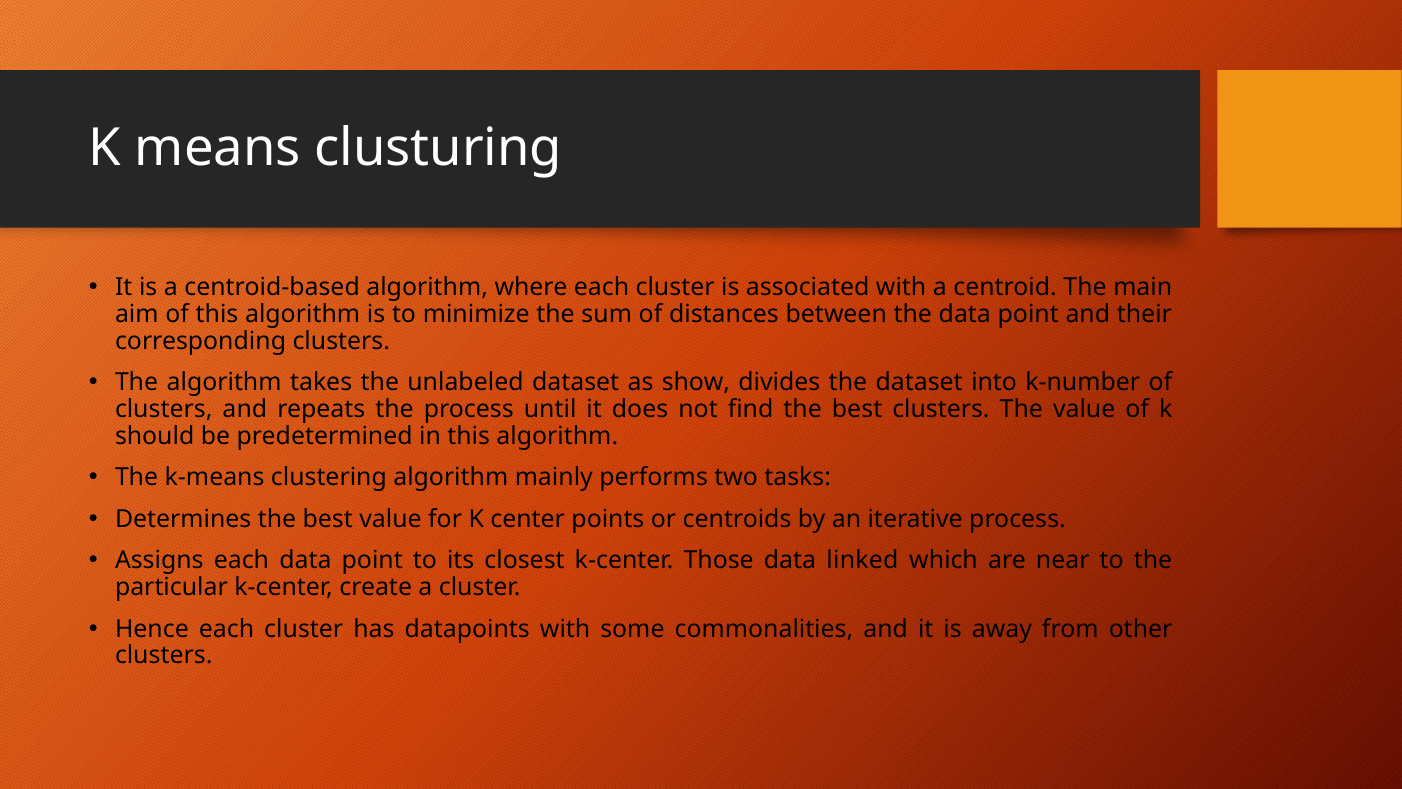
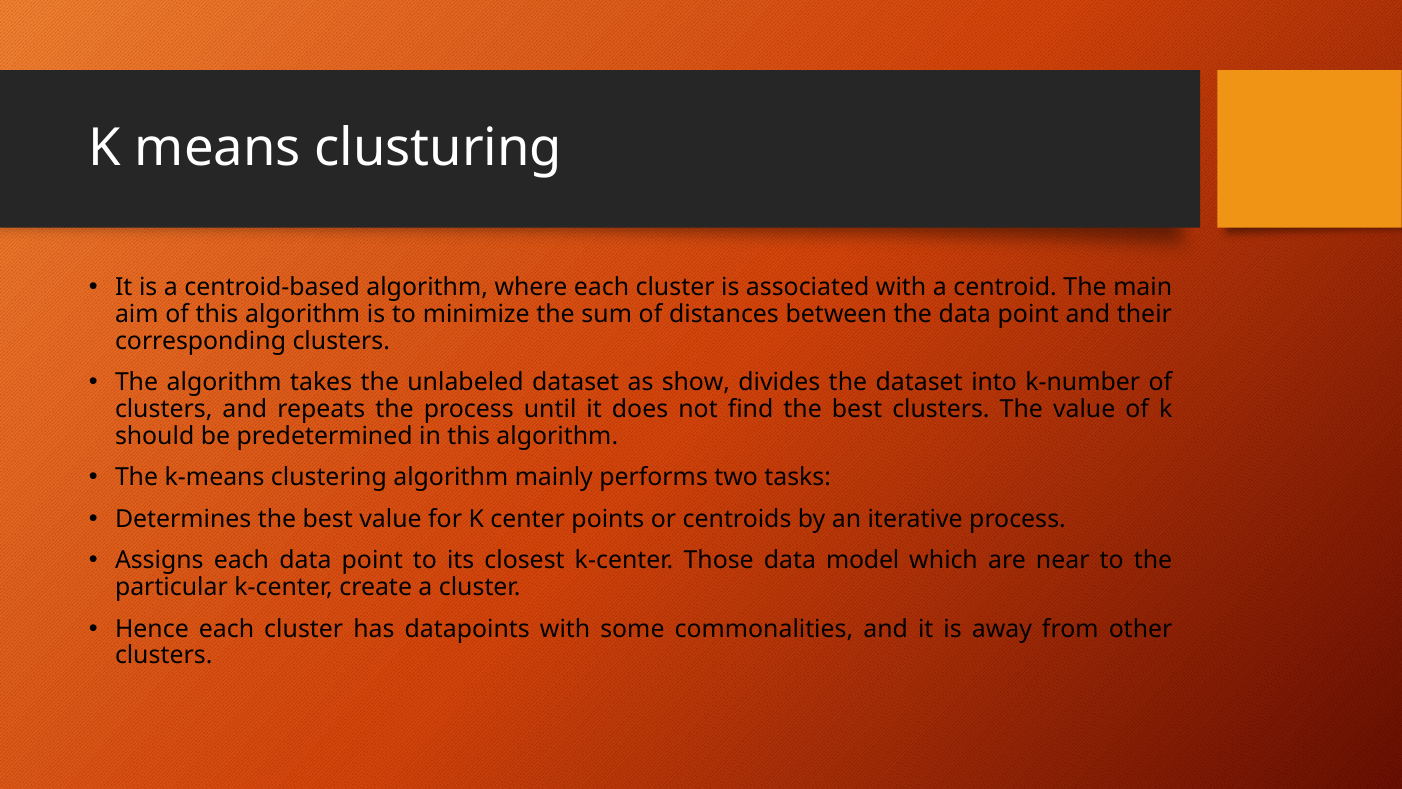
linked: linked -> model
